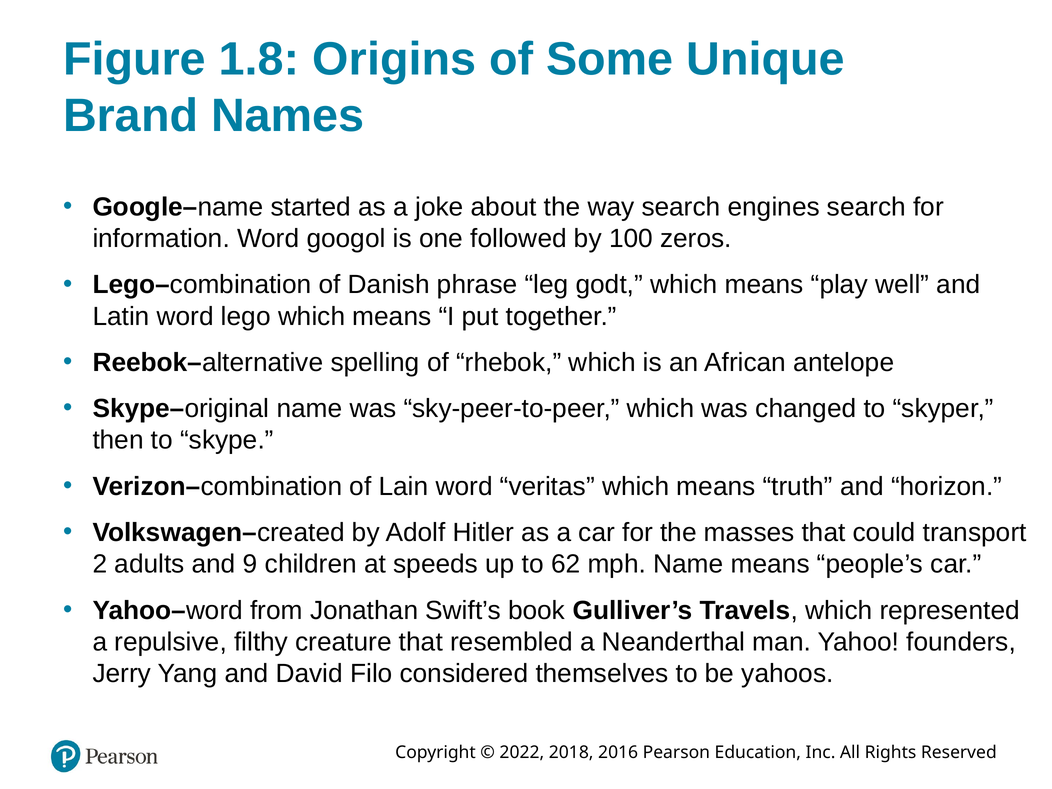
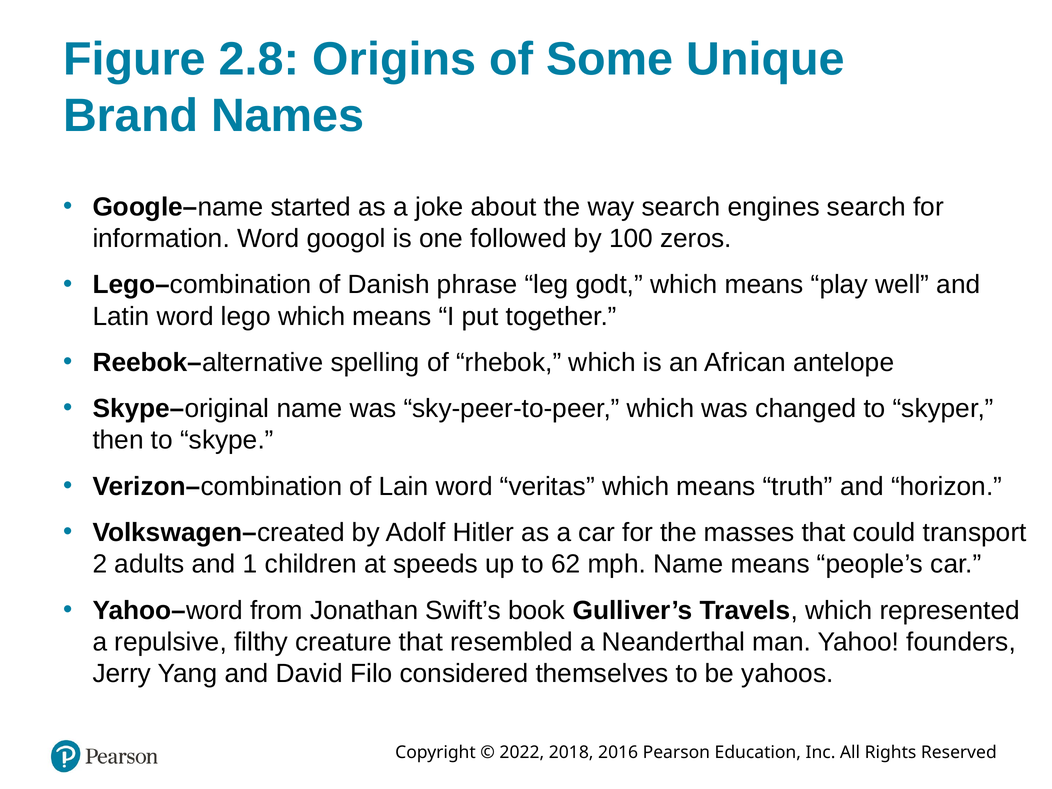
1.8: 1.8 -> 2.8
9: 9 -> 1
